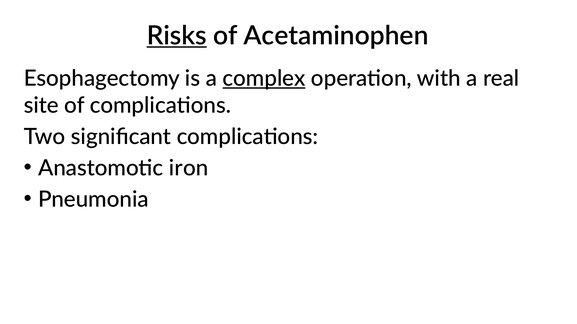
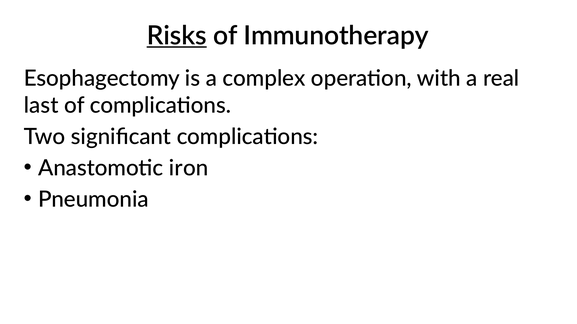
Acetaminophen: Acetaminophen -> Immunotherapy
complex underline: present -> none
site: site -> last
